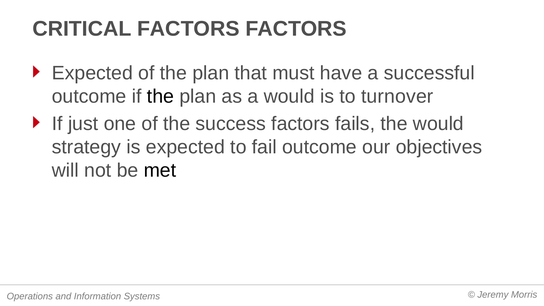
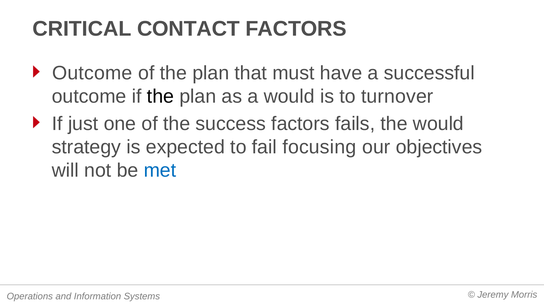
CRITICAL FACTORS: FACTORS -> CONTACT
Expected at (92, 73): Expected -> Outcome
fail outcome: outcome -> focusing
met colour: black -> blue
